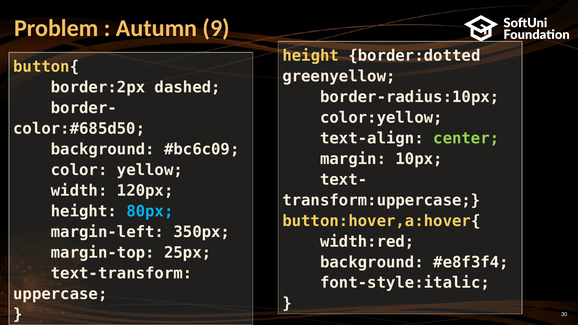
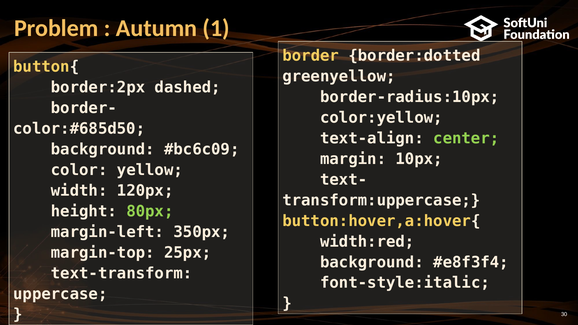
9: 9 -> 1
height at (311, 56): height -> border
80px colour: light blue -> light green
